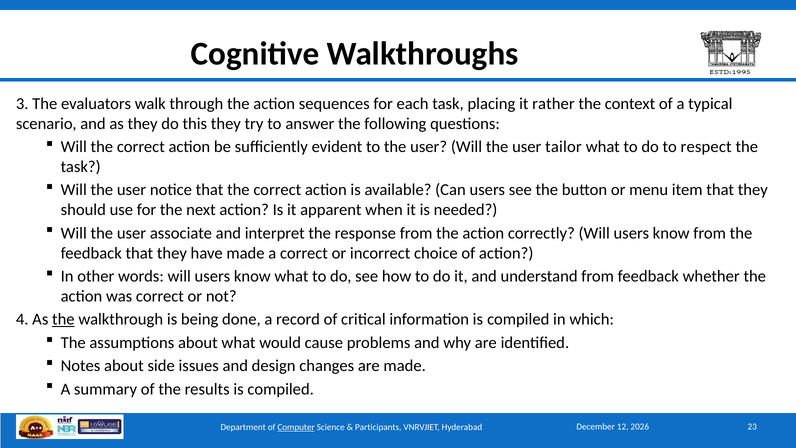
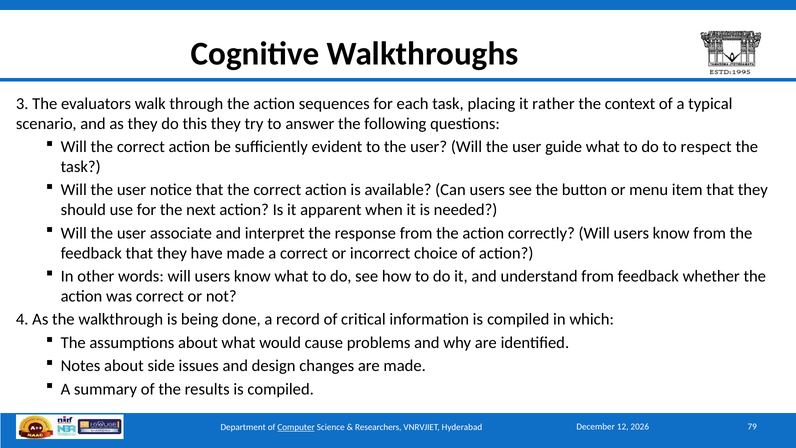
tailor: tailor -> guide
the at (63, 319) underline: present -> none
Participants: Participants -> Researchers
23: 23 -> 79
